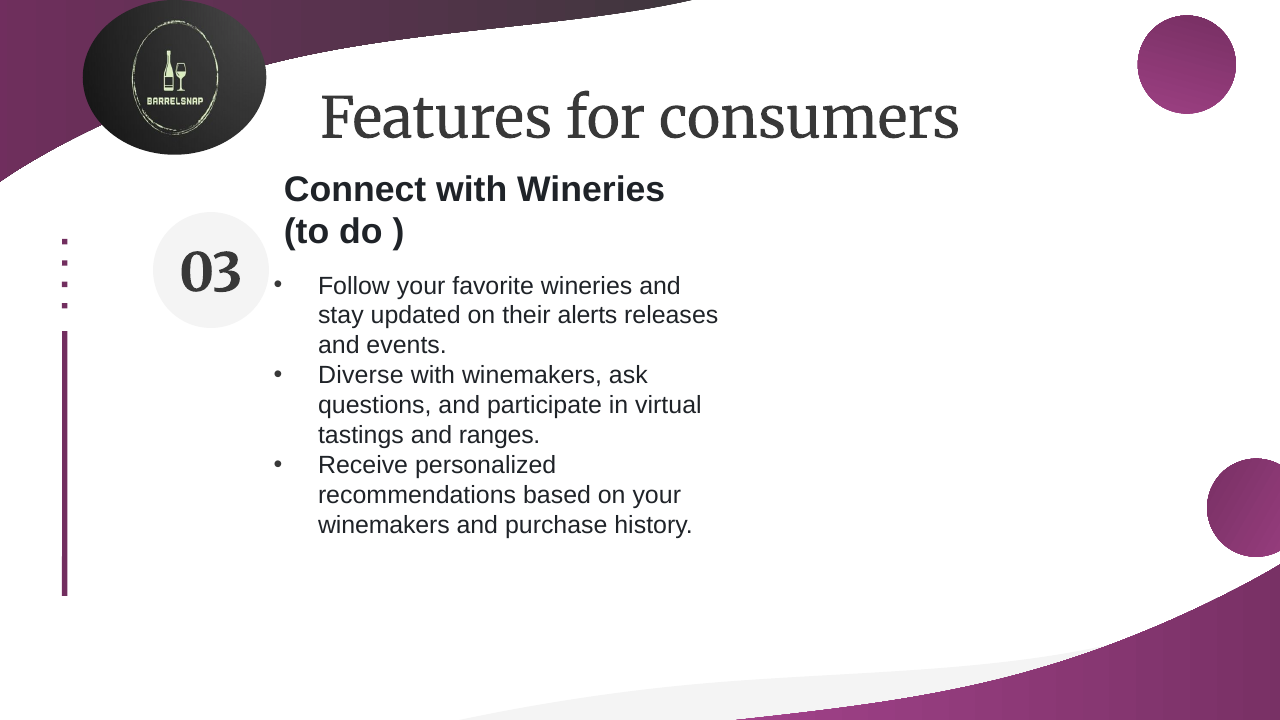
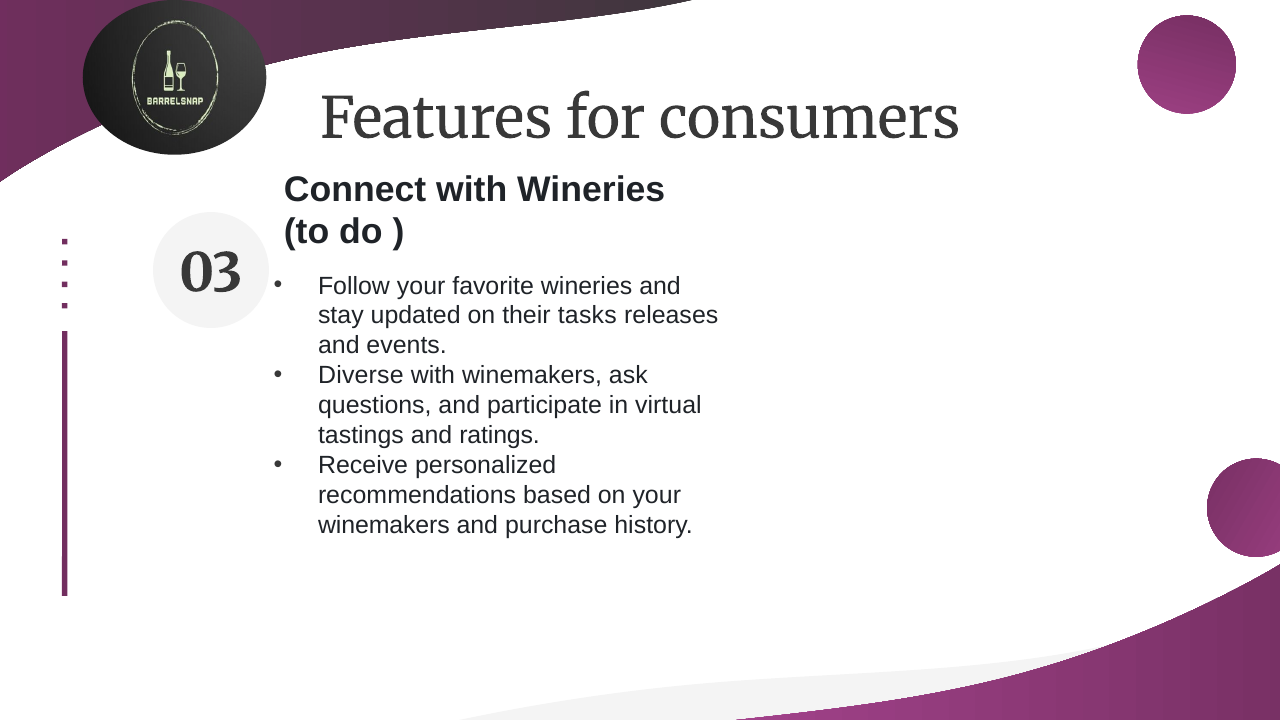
alerts: alerts -> tasks
ranges: ranges -> ratings
